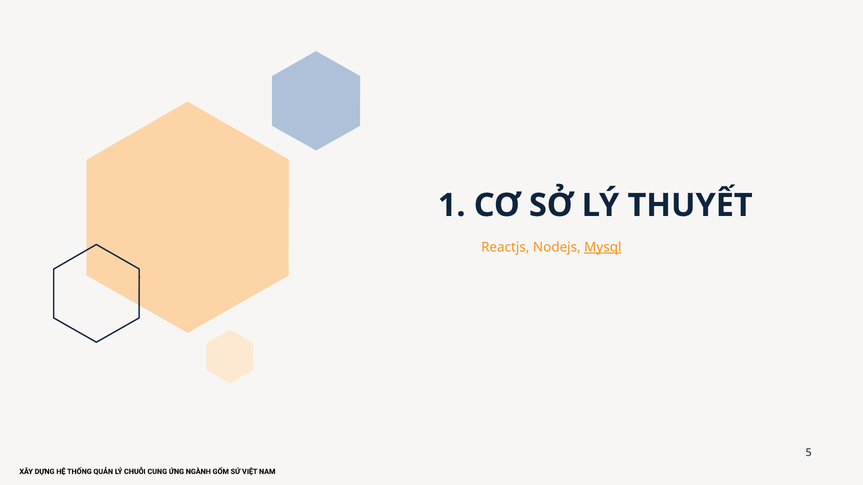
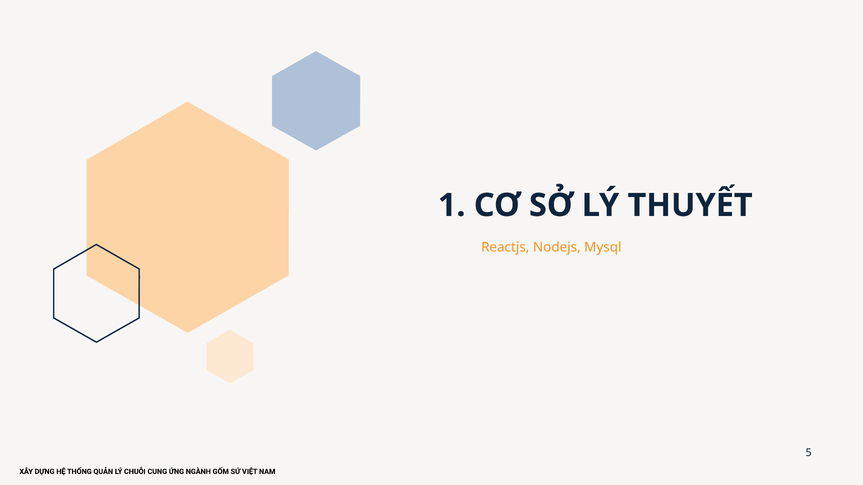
Mysql underline: present -> none
